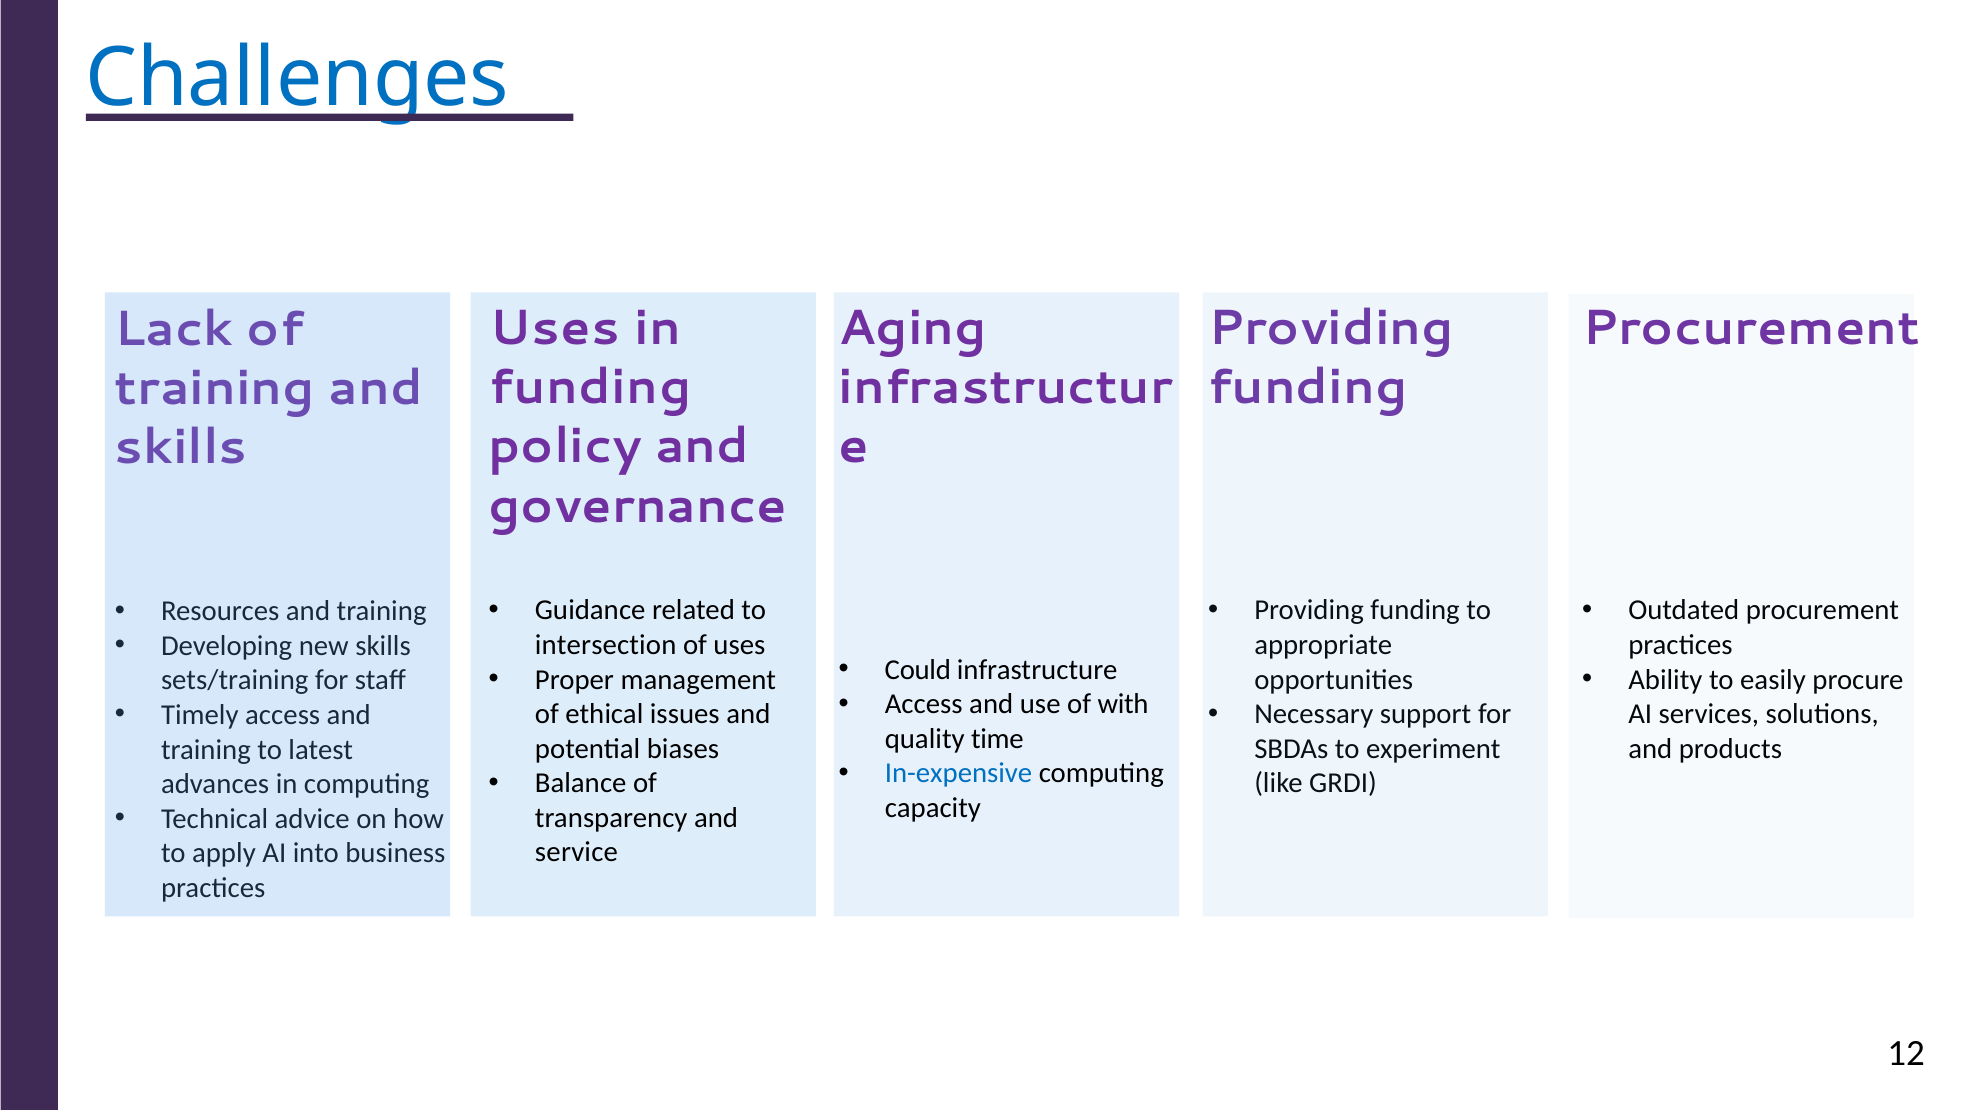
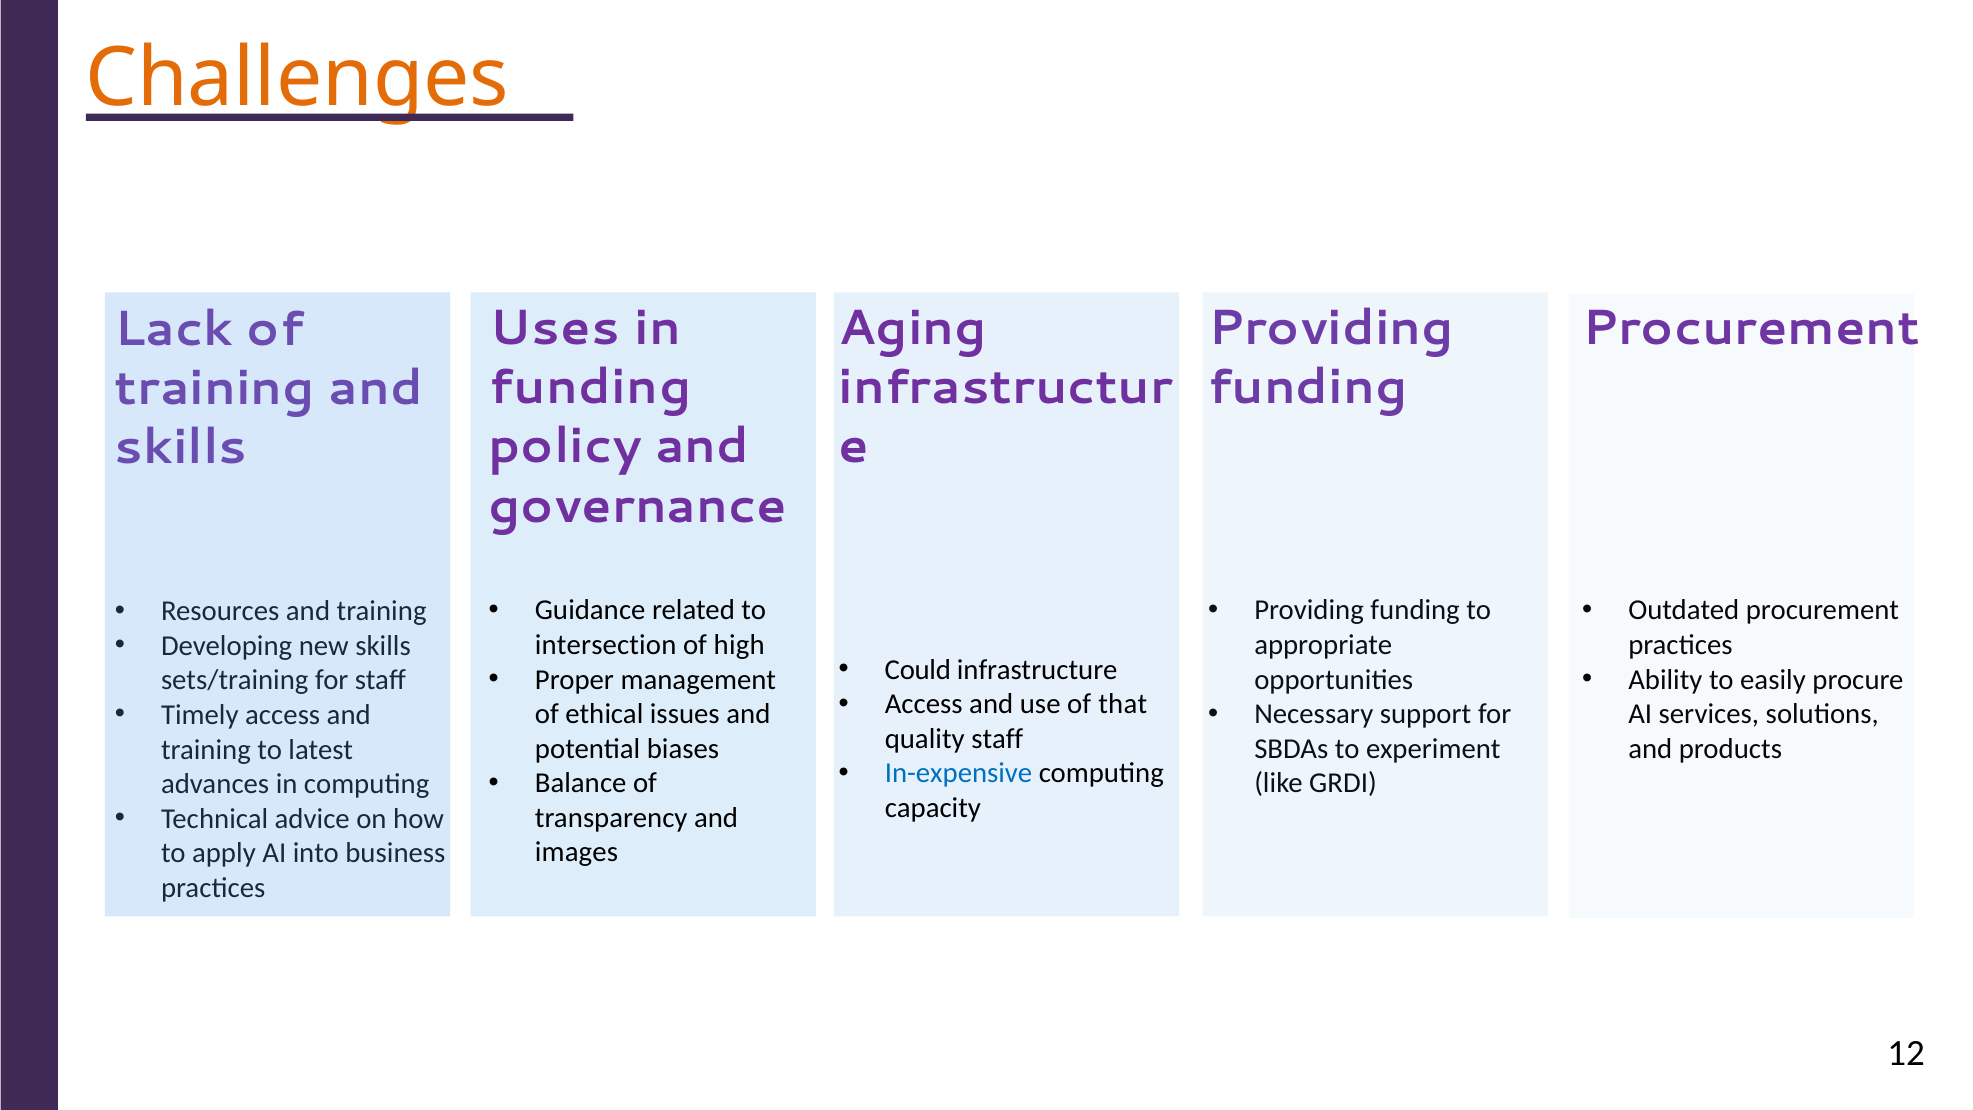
Challenges colour: blue -> orange
of uses: uses -> high
with: with -> that
quality time: time -> staff
service: service -> images
